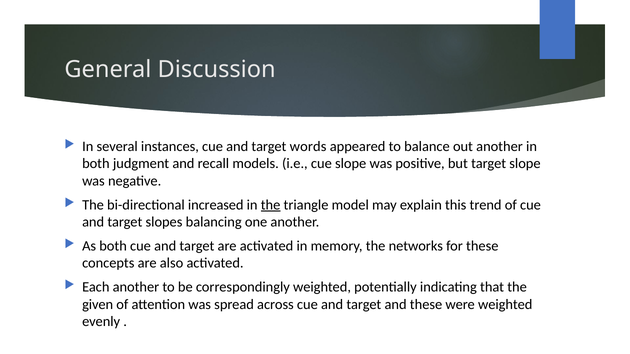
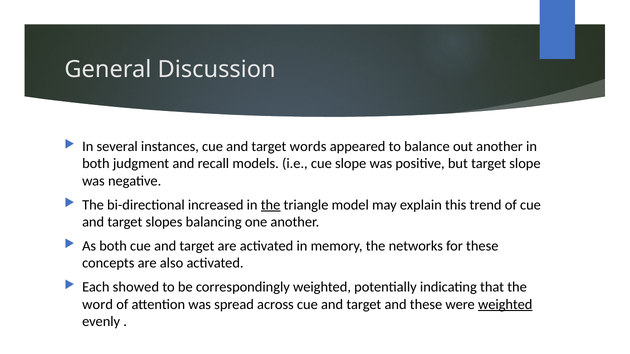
Each another: another -> showed
given: given -> word
weighted at (505, 305) underline: none -> present
